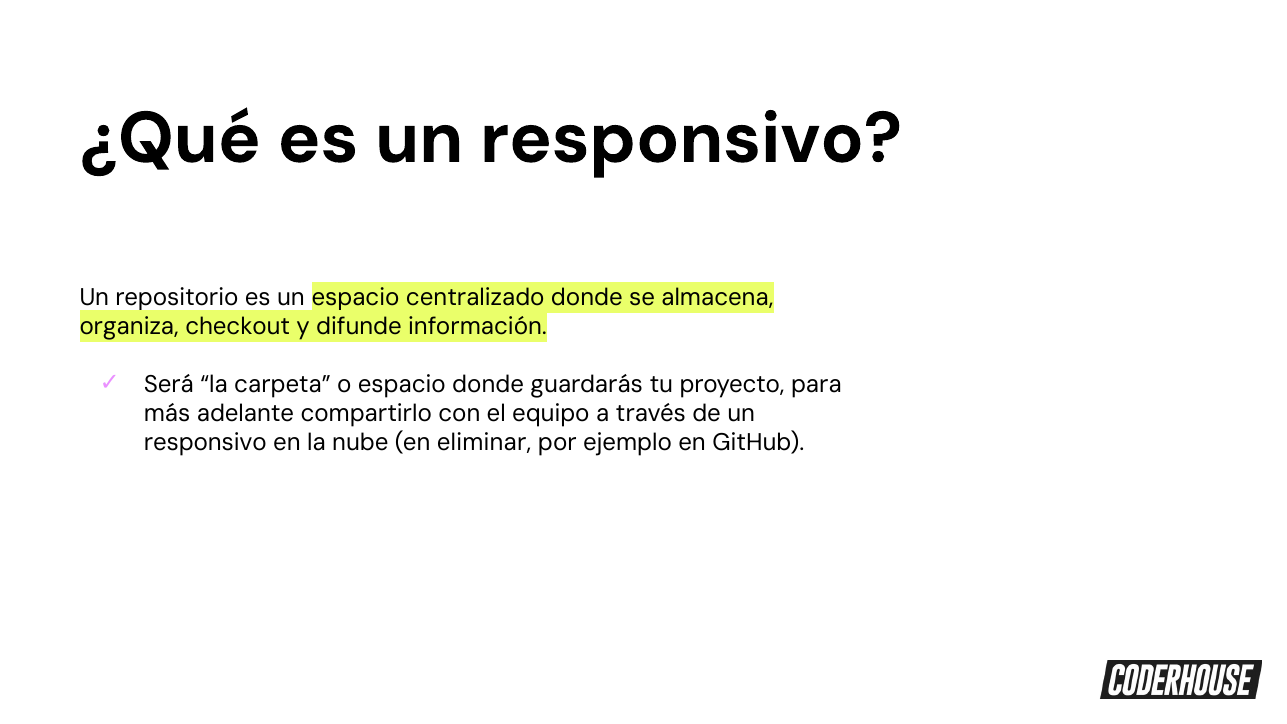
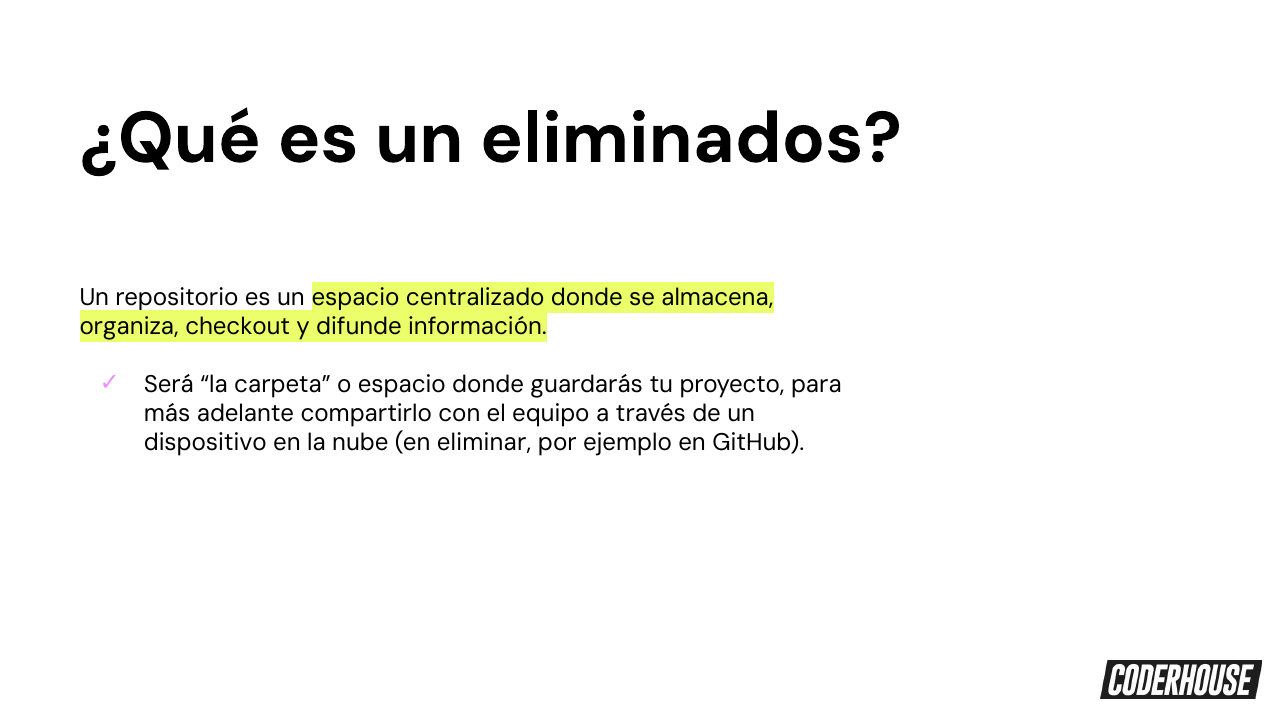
es un responsivo: responsivo -> eliminados
responsivo at (205, 442): responsivo -> dispositivo
